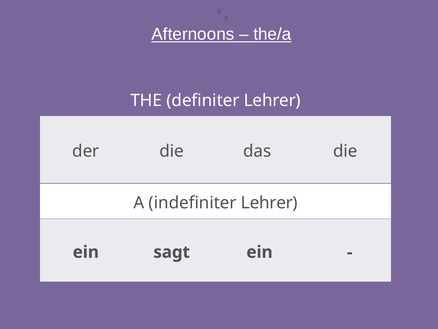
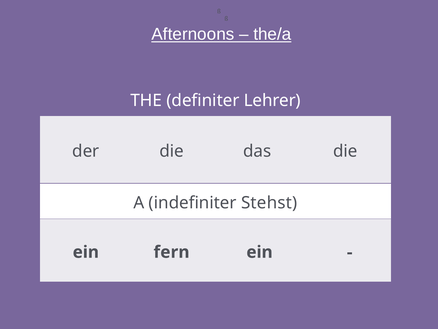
indefiniter Lehrer: Lehrer -> Stehst
sagt: sagt -> fern
